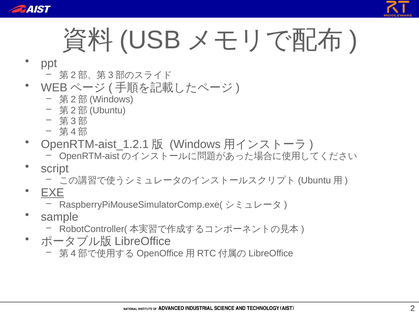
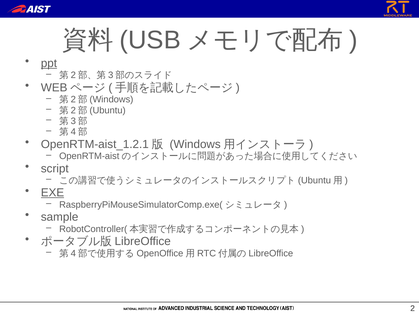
ppt underline: none -> present
